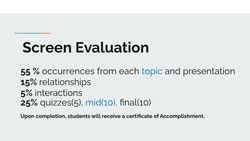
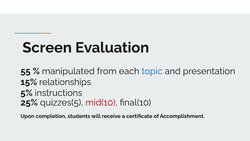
occurrences: occurrences -> manipulated
interactions: interactions -> instructions
mid(10 colour: blue -> red
